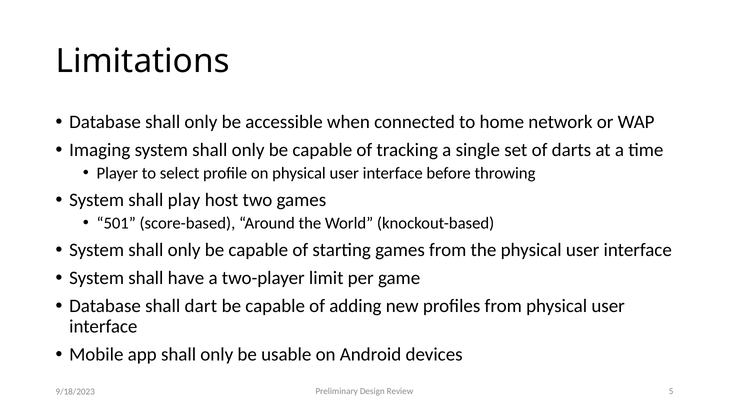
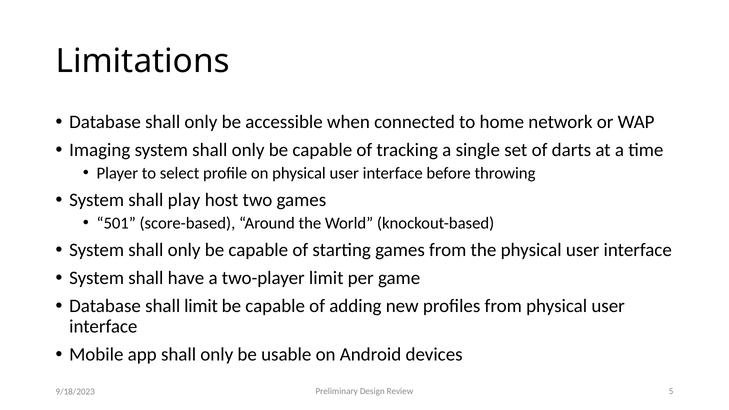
shall dart: dart -> limit
